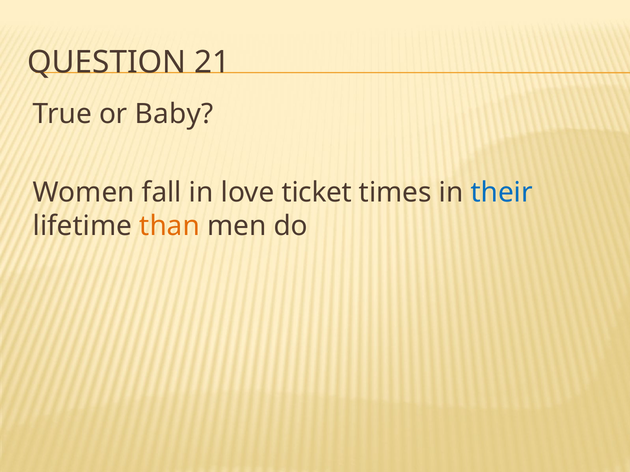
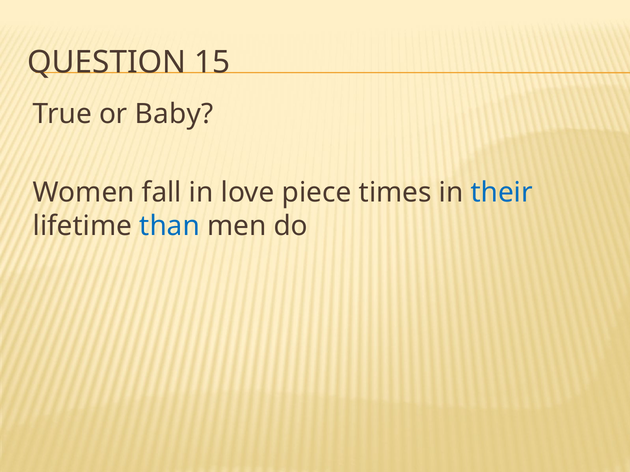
21: 21 -> 15
ticket: ticket -> piece
than colour: orange -> blue
